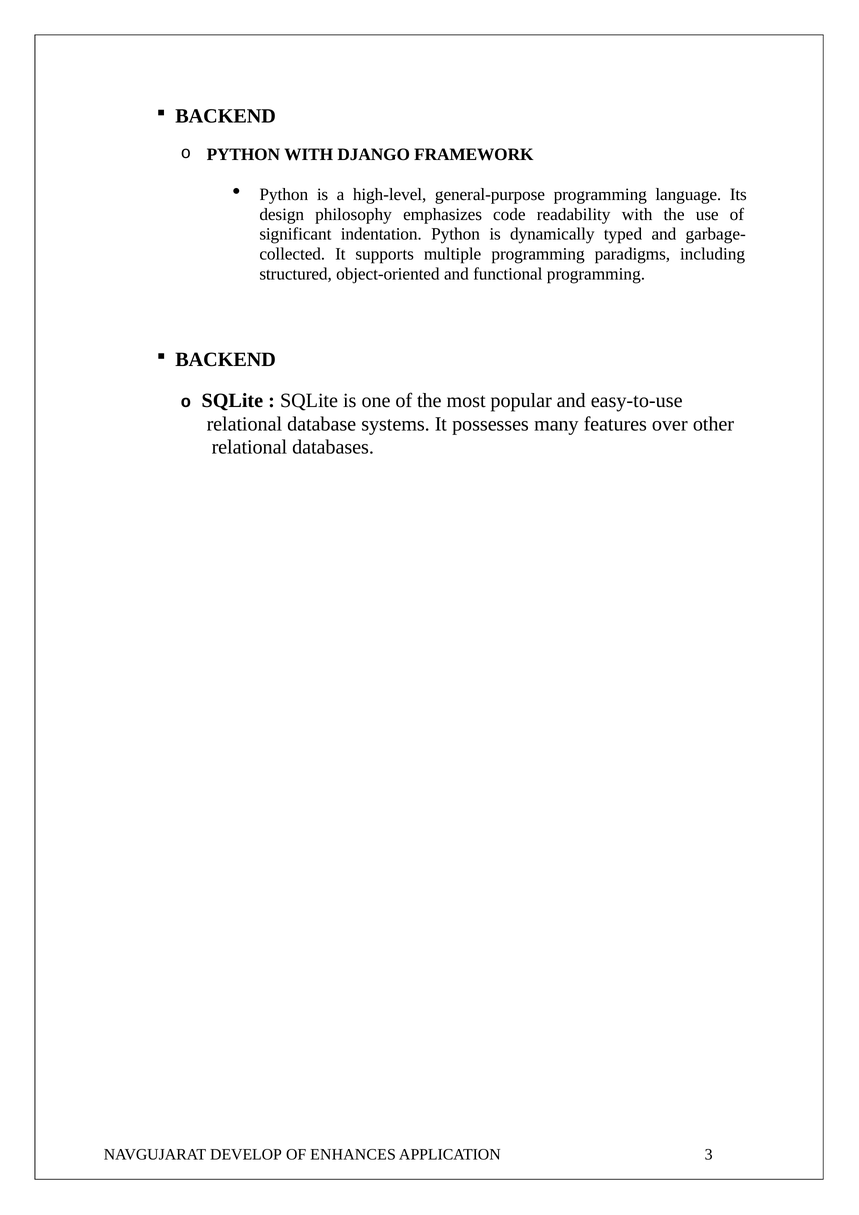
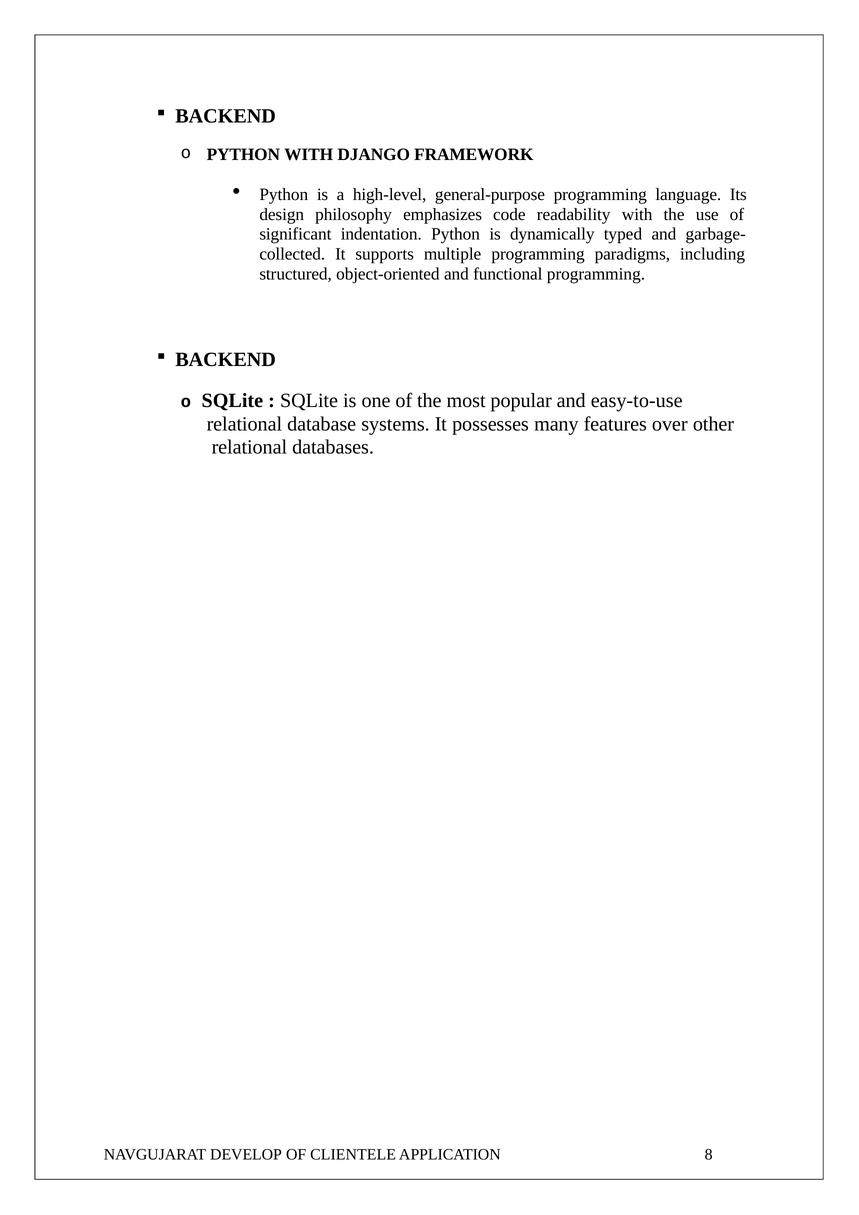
ENHANCES: ENHANCES -> CLIENTELE
3: 3 -> 8
